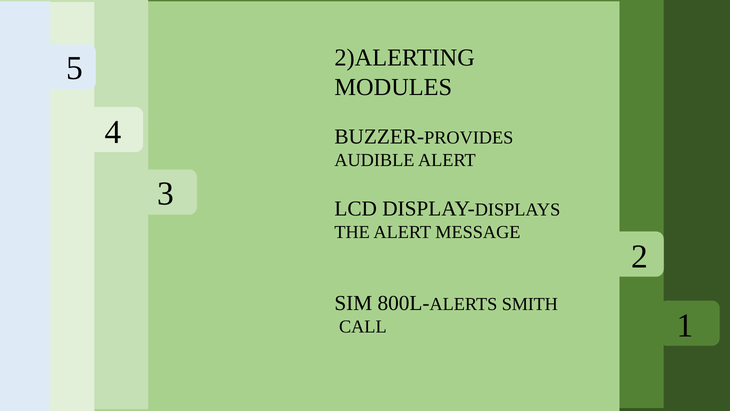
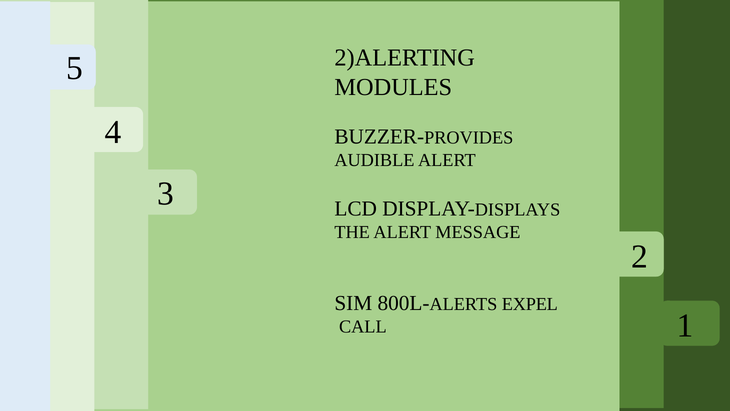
SMITH at (530, 304): SMITH -> EXPEL
